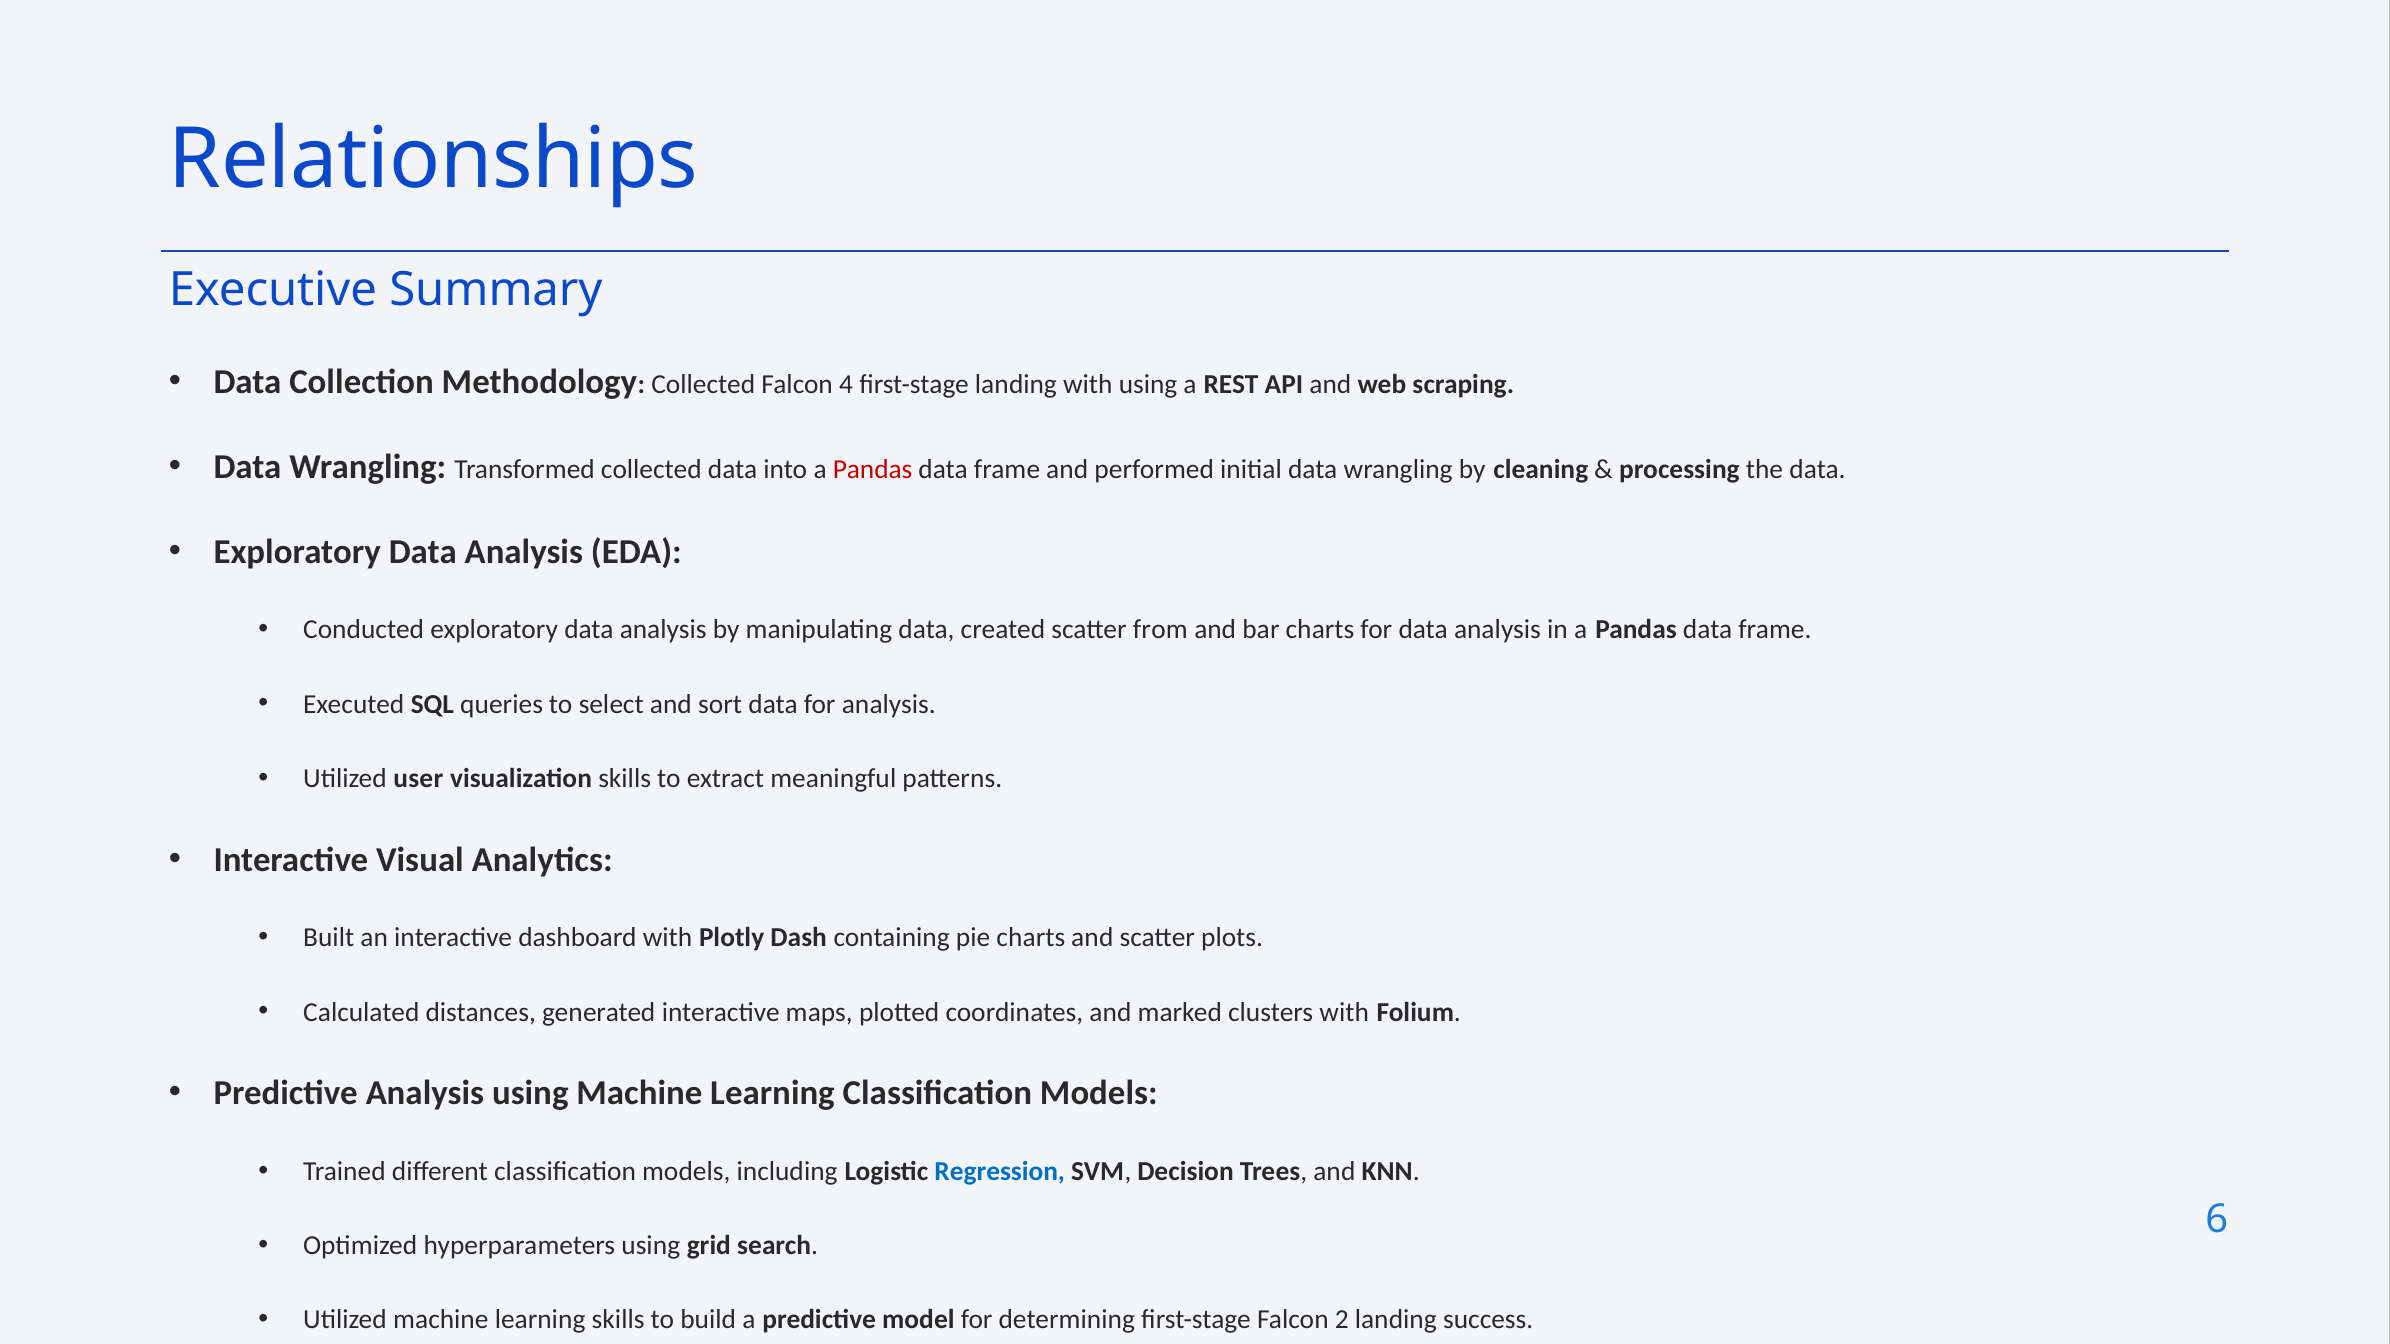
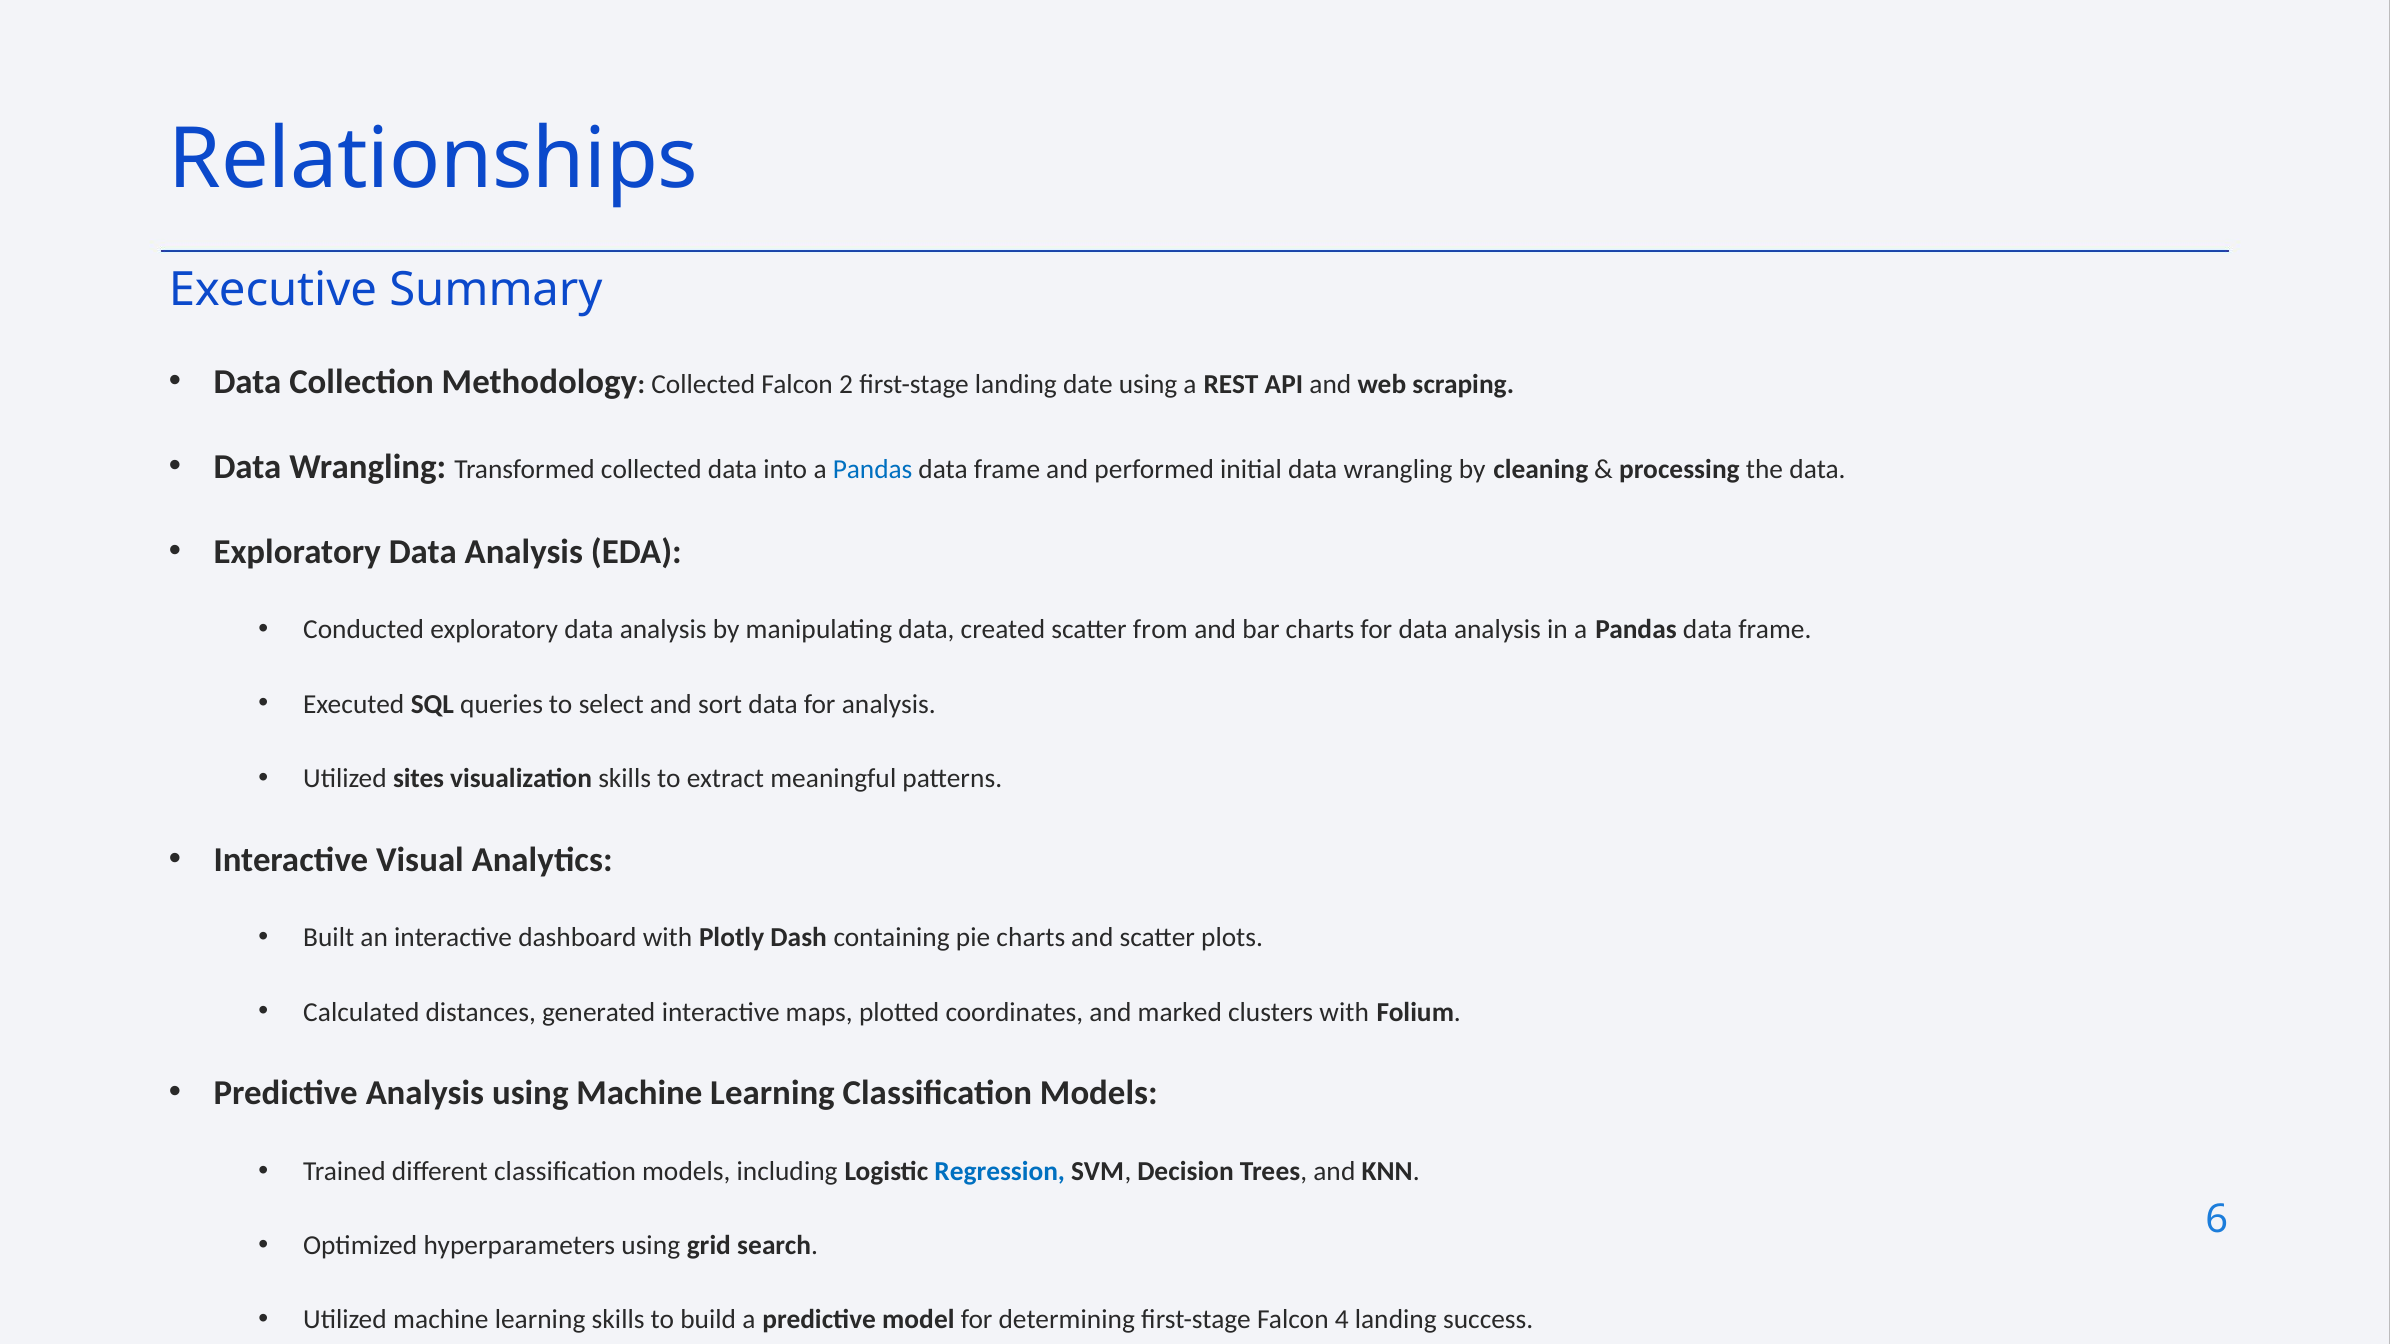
4: 4 -> 2
landing with: with -> date
Pandas at (873, 469) colour: red -> blue
user: user -> sites
2: 2 -> 4
